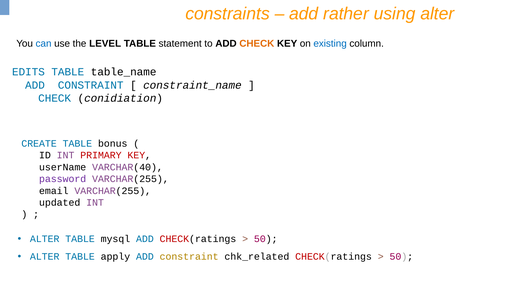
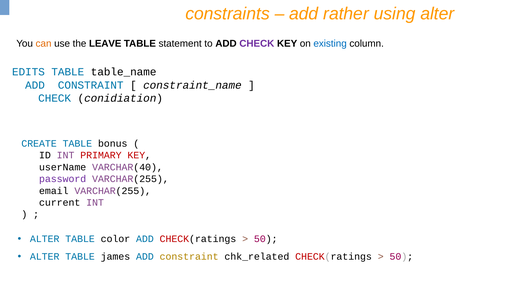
can colour: blue -> orange
LEVEL: LEVEL -> LEAVE
CHECK at (257, 44) colour: orange -> purple
updated: updated -> current
mysql: mysql -> color
apply: apply -> james
